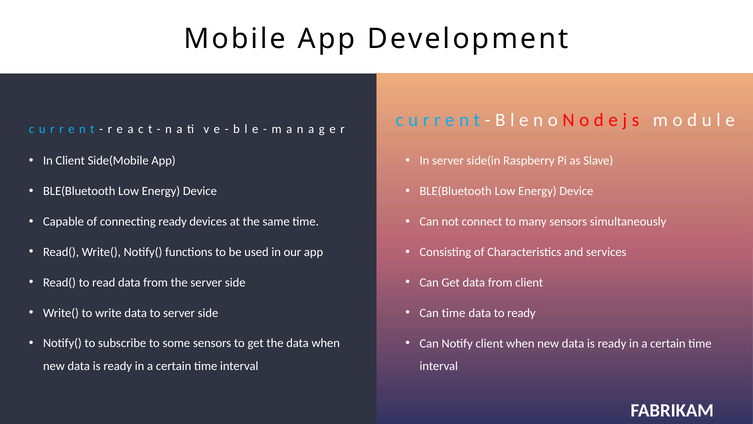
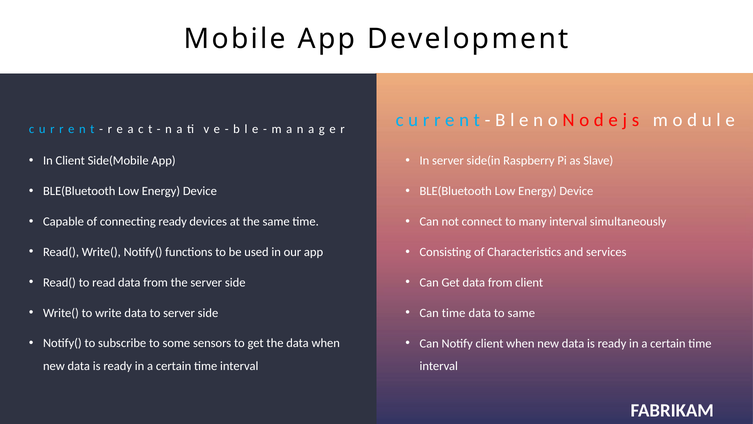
many sensors: sensors -> interval
to ready: ready -> same
